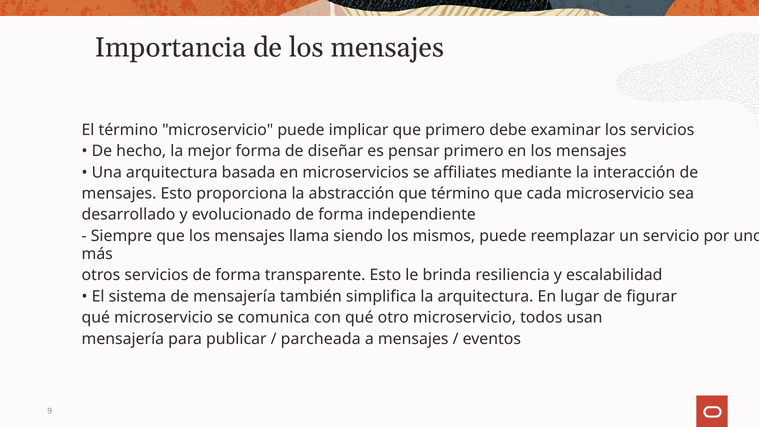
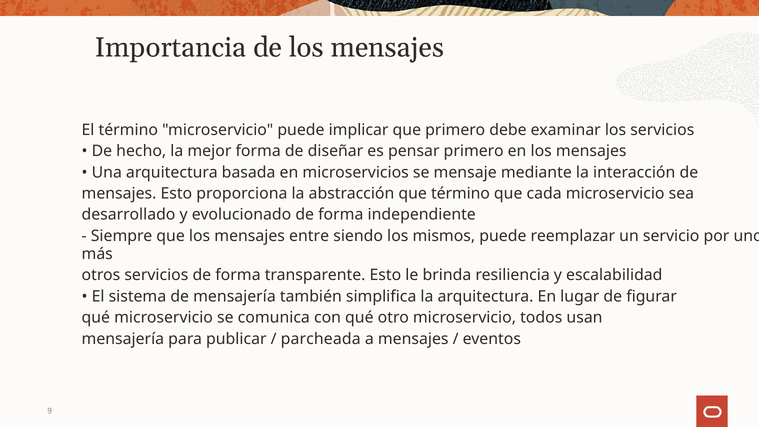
affiliates: affiliates -> mensaje
llama: llama -> entre
